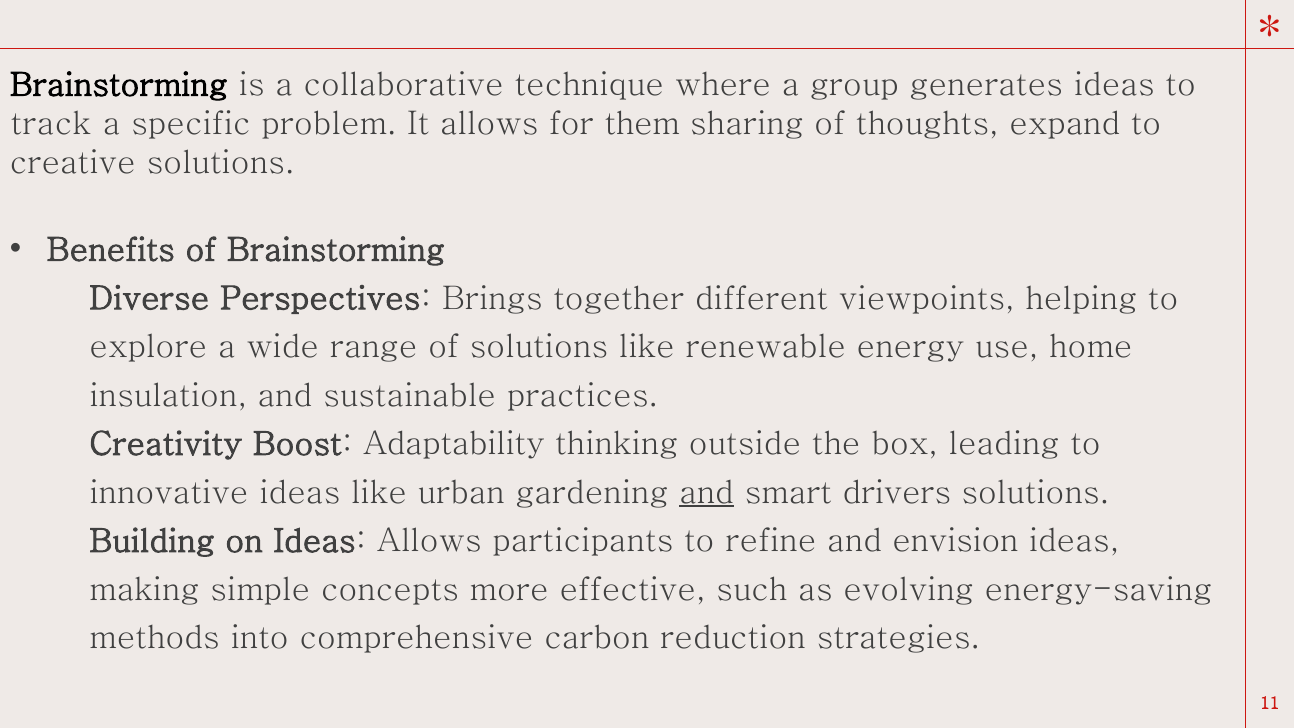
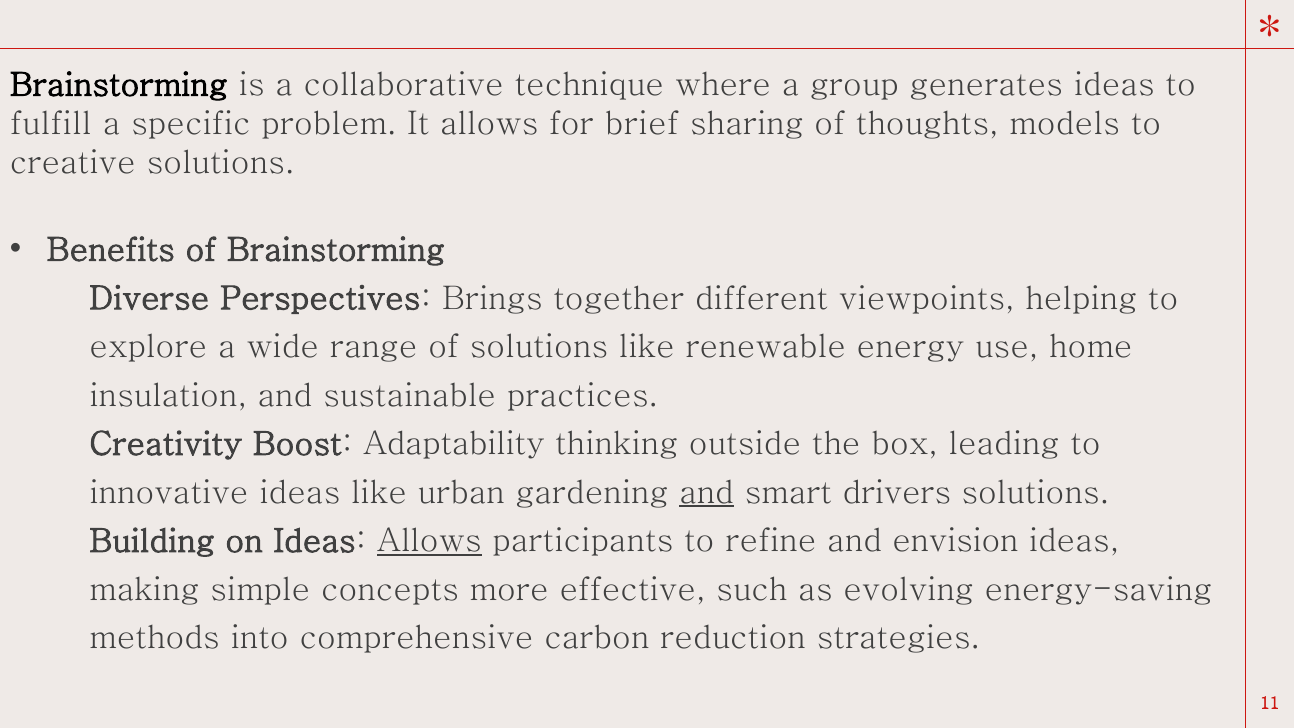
track: track -> fulfill
them: them -> brief
expand: expand -> models
Allows at (429, 541) underline: none -> present
